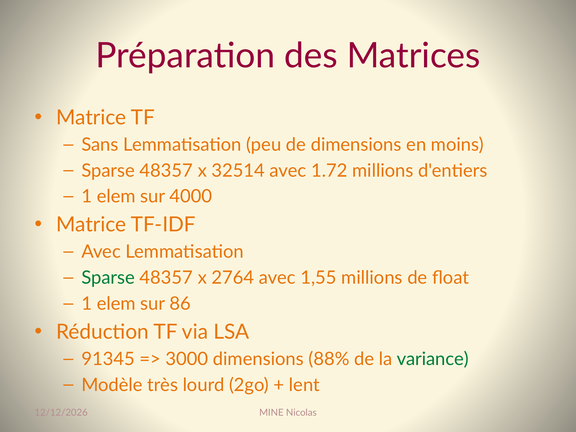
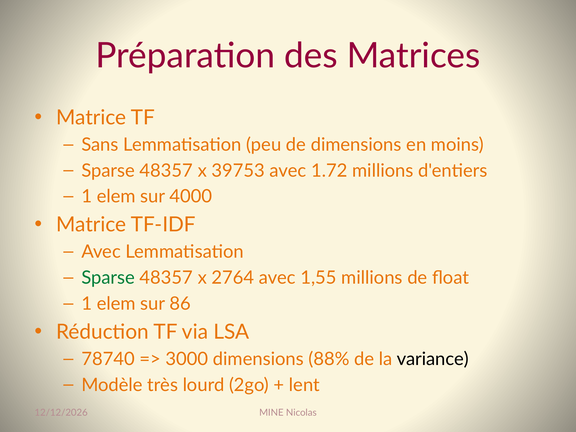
32514: 32514 -> 39753
91345: 91345 -> 78740
variance colour: green -> black
